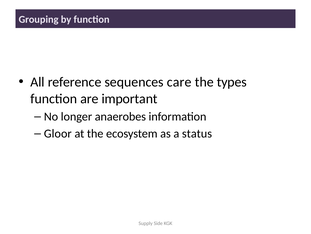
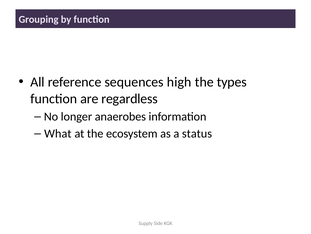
care: care -> high
important: important -> regardless
Gloor: Gloor -> What
